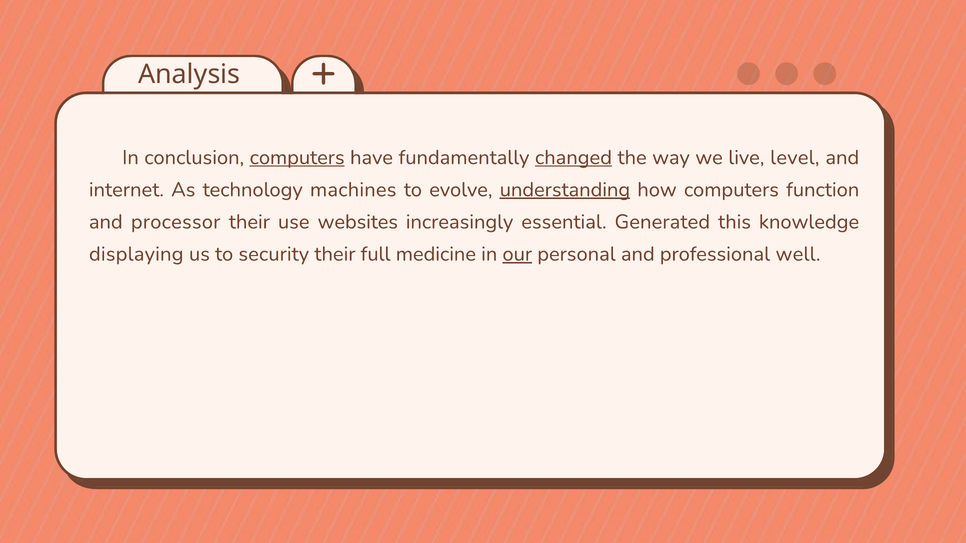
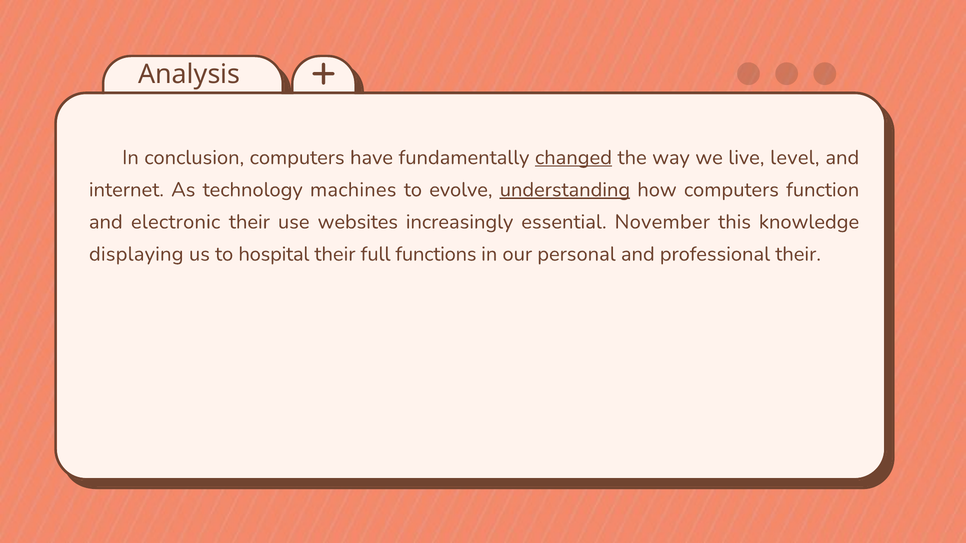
computers at (297, 158) underline: present -> none
processor: processor -> electronic
Generated: Generated -> November
security: security -> hospital
medicine: medicine -> functions
our underline: present -> none
professional well: well -> their
